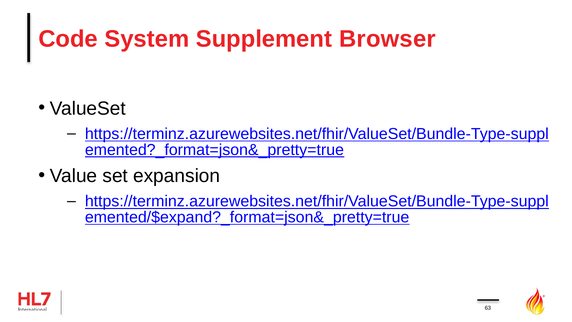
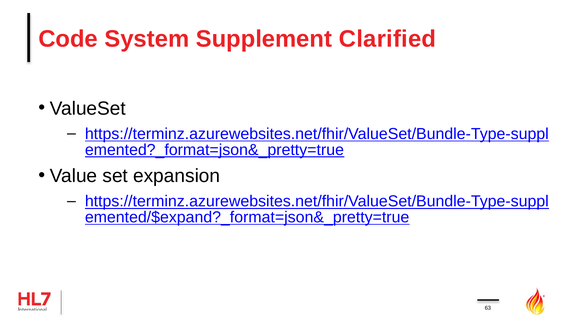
Browser: Browser -> Clarified
